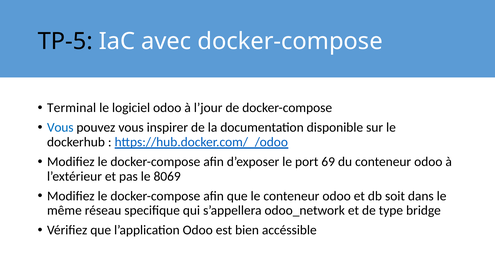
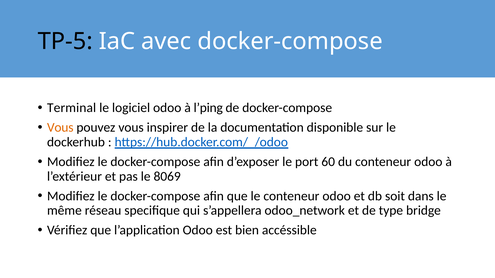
l’jour: l’jour -> l’ping
Vous at (60, 128) colour: blue -> orange
69: 69 -> 60
